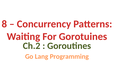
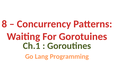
Ch.2: Ch.2 -> Ch.1
